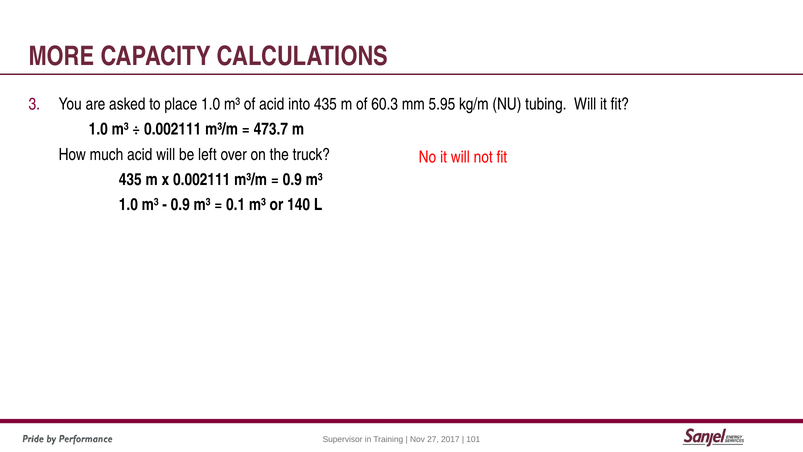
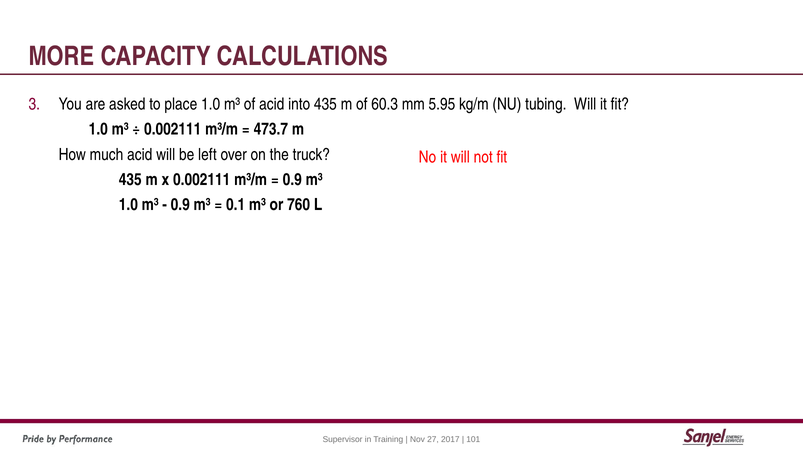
140: 140 -> 760
